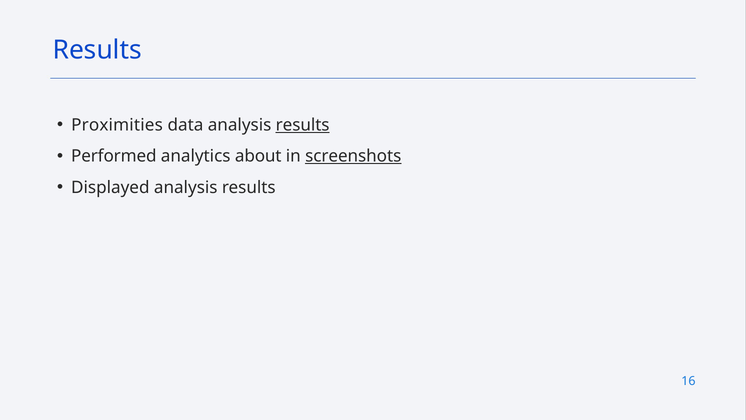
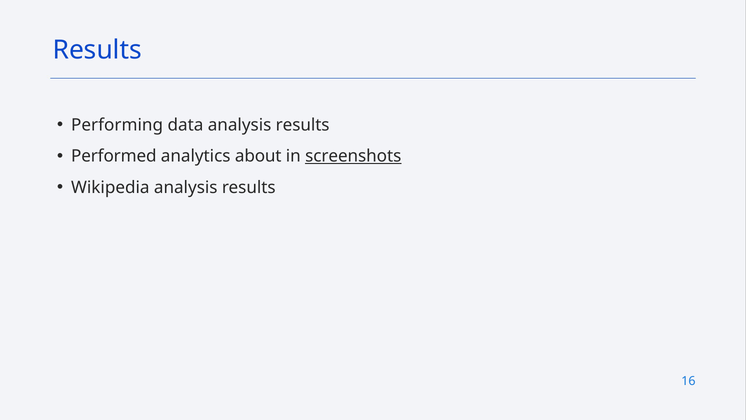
Proximities: Proximities -> Performing
results at (303, 125) underline: present -> none
Displayed: Displayed -> Wikipedia
